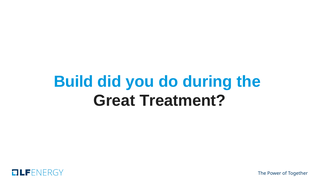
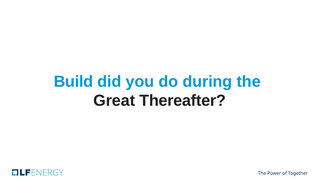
Treatment: Treatment -> Thereafter
